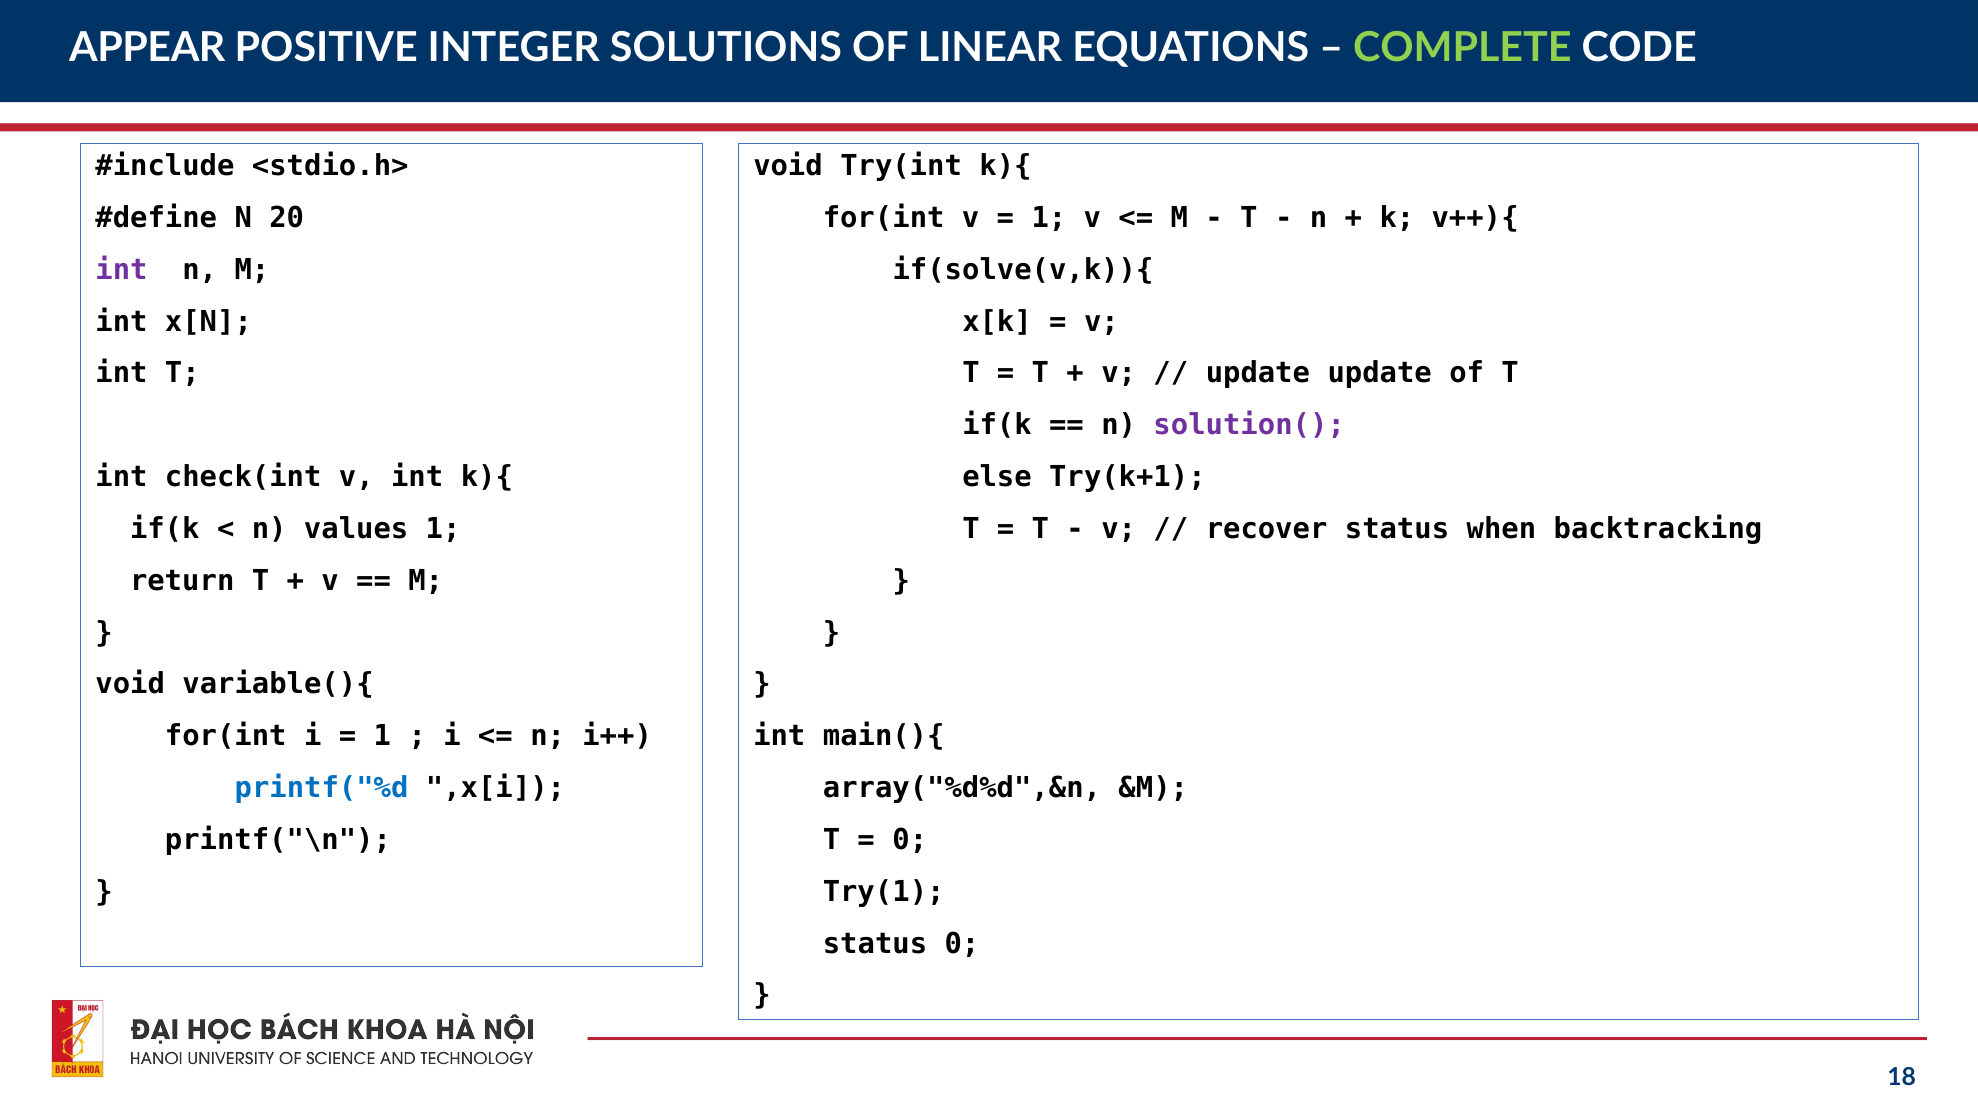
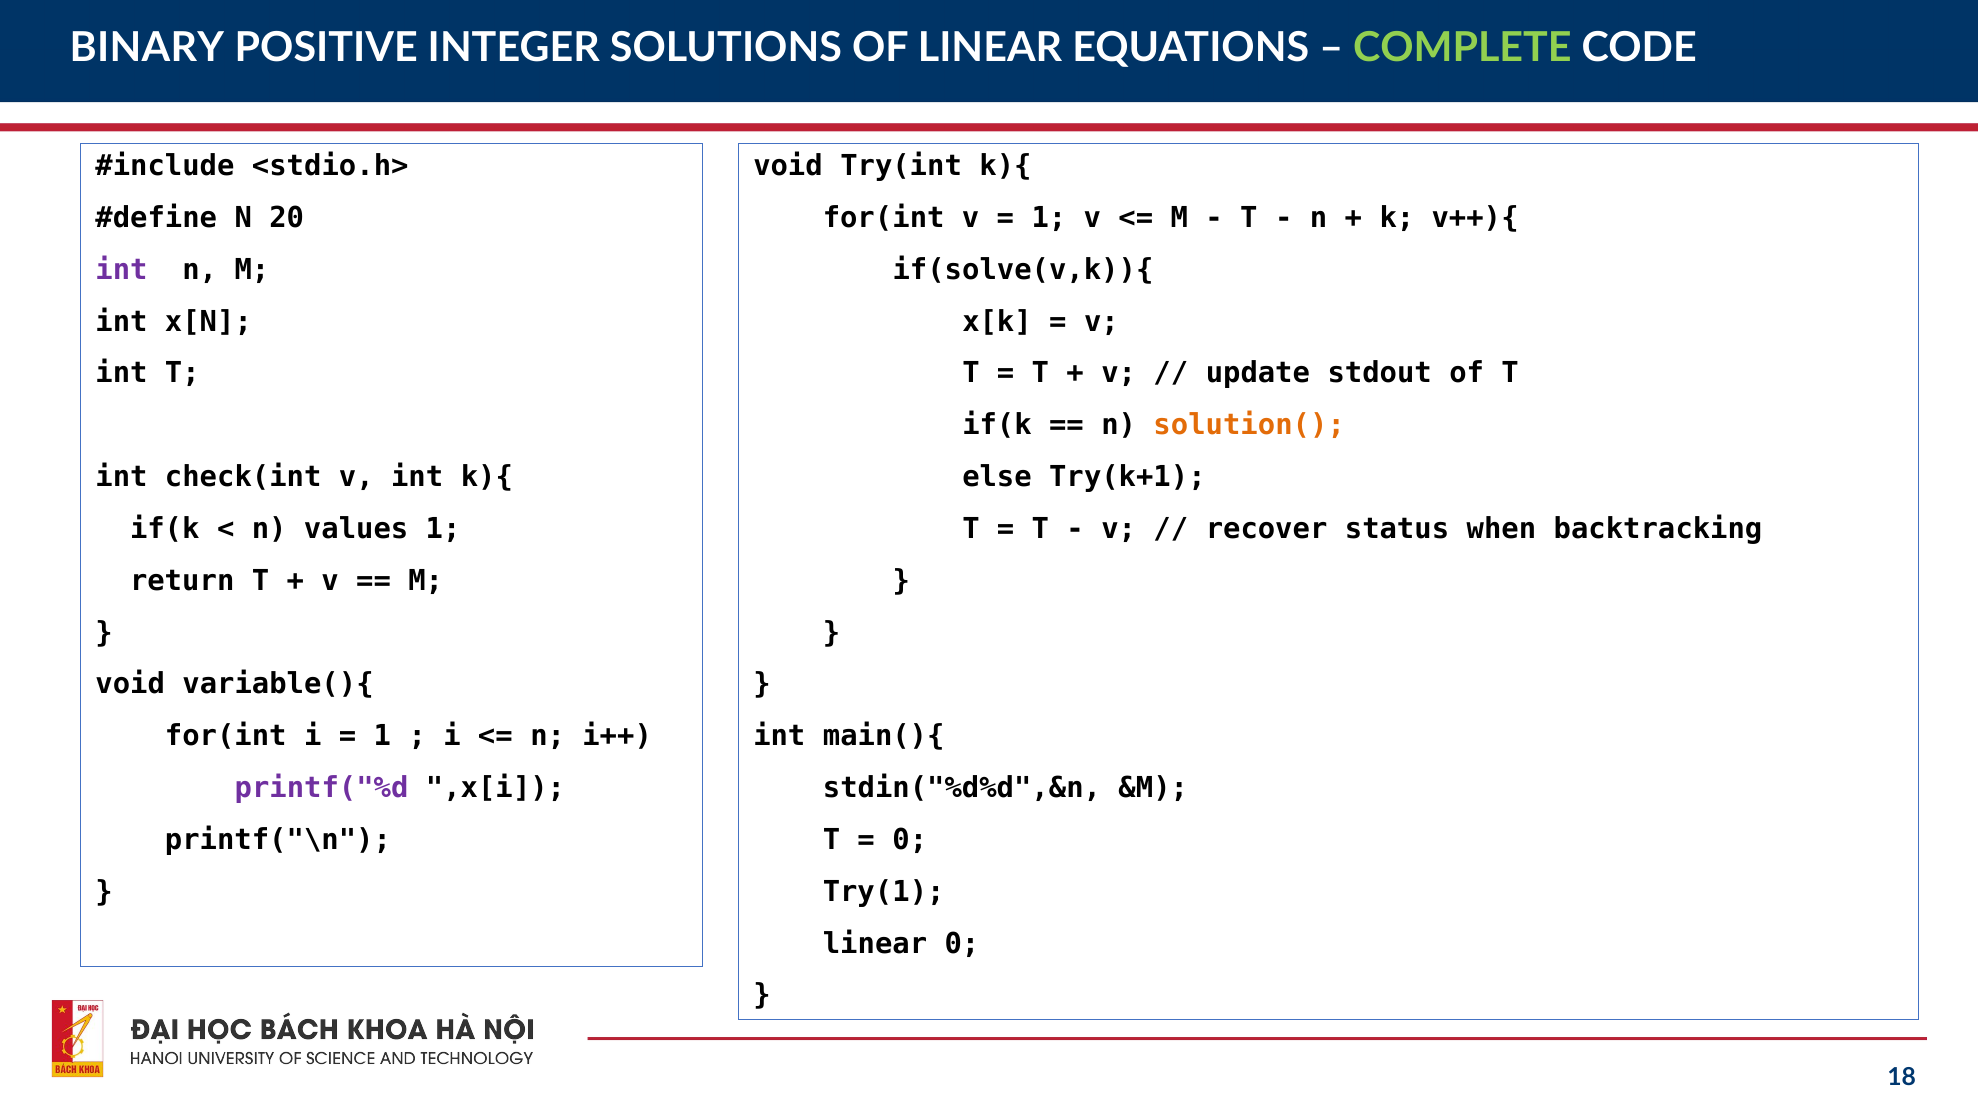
APPEAR: APPEAR -> BINARY
update update: update -> stdout
solution( colour: purple -> orange
printf("%d colour: blue -> purple
array("%d%d",&n: array("%d%d",&n -> stdin("%d%d",&n
status at (875, 943): status -> linear
